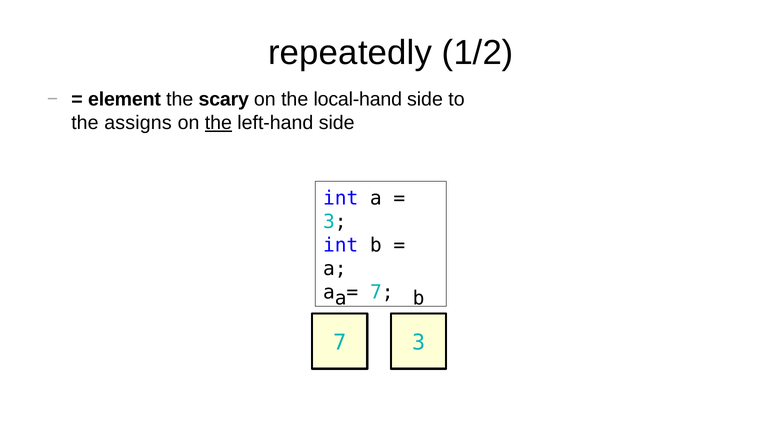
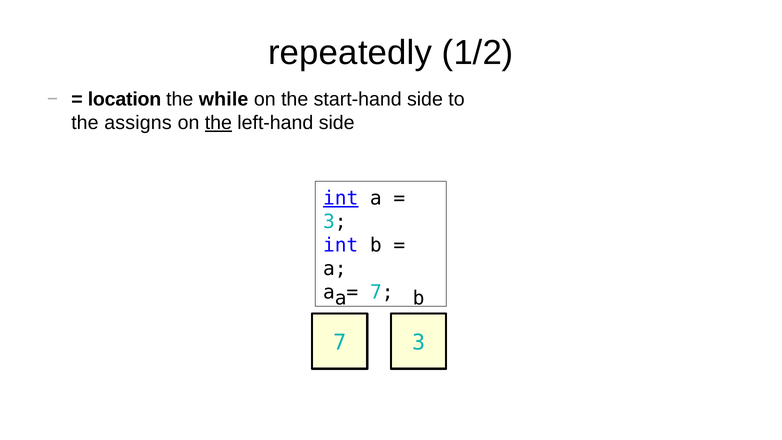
element: element -> location
scary: scary -> while
local-hand: local-hand -> start-hand
int at (341, 198) underline: none -> present
